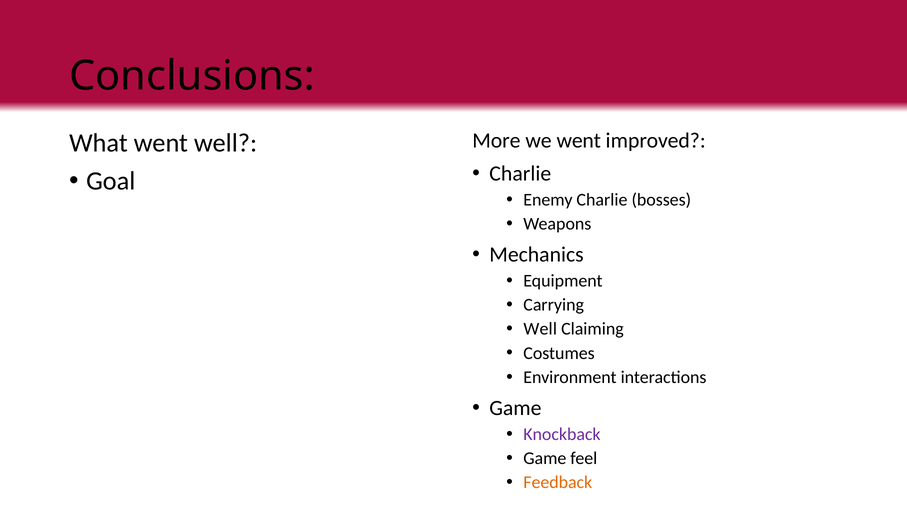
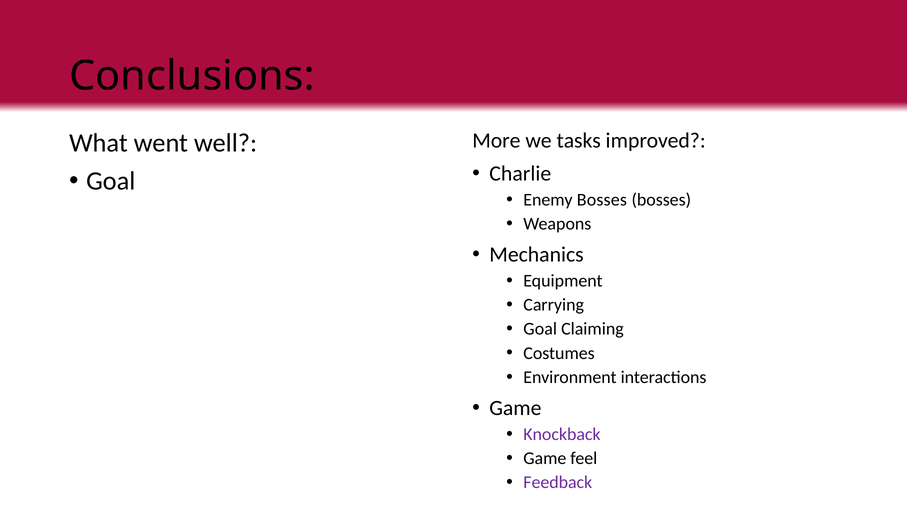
we went: went -> tasks
Enemy Charlie: Charlie -> Bosses
Well at (540, 329): Well -> Goal
Feedback colour: orange -> purple
